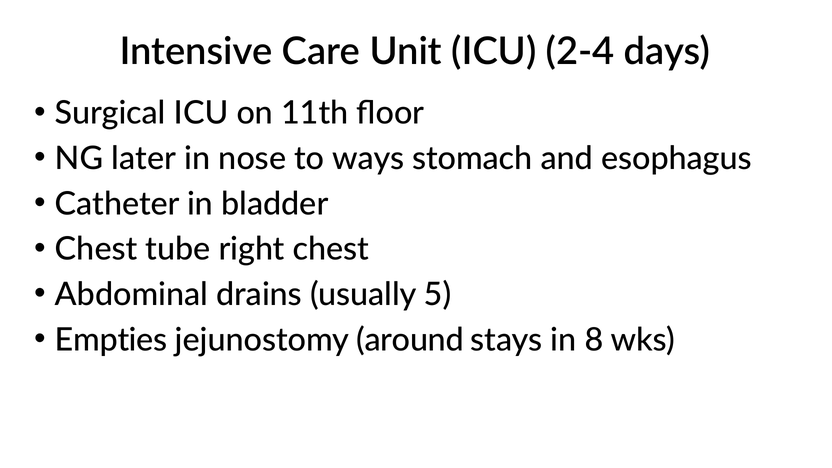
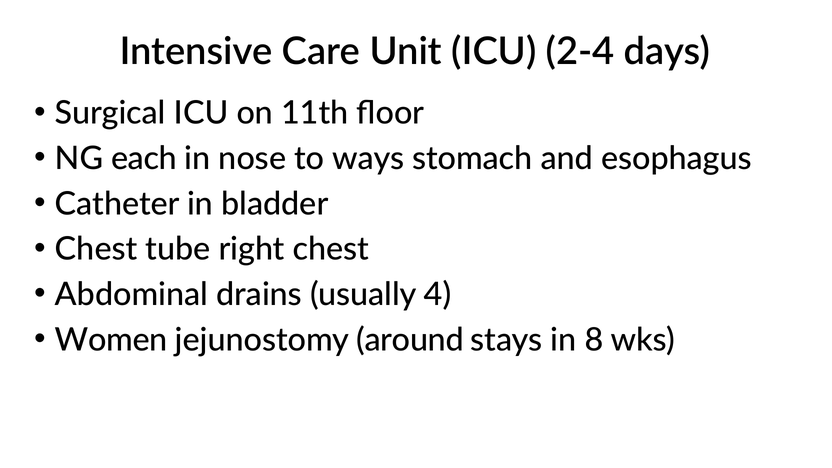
later: later -> each
5: 5 -> 4
Empties: Empties -> Women
